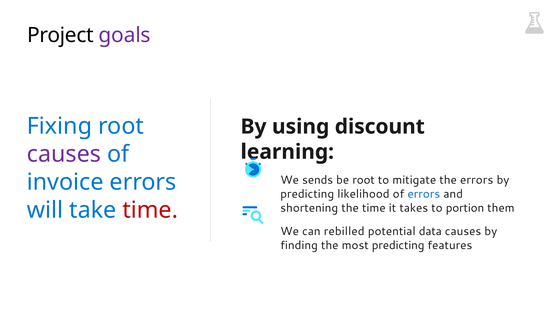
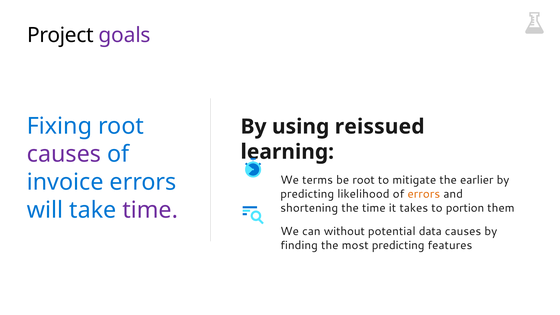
discount: discount -> reissued
sends: sends -> terms
the errors: errors -> earlier
errors at (424, 194) colour: blue -> orange
time at (150, 210) colour: red -> purple
rebilled: rebilled -> without
